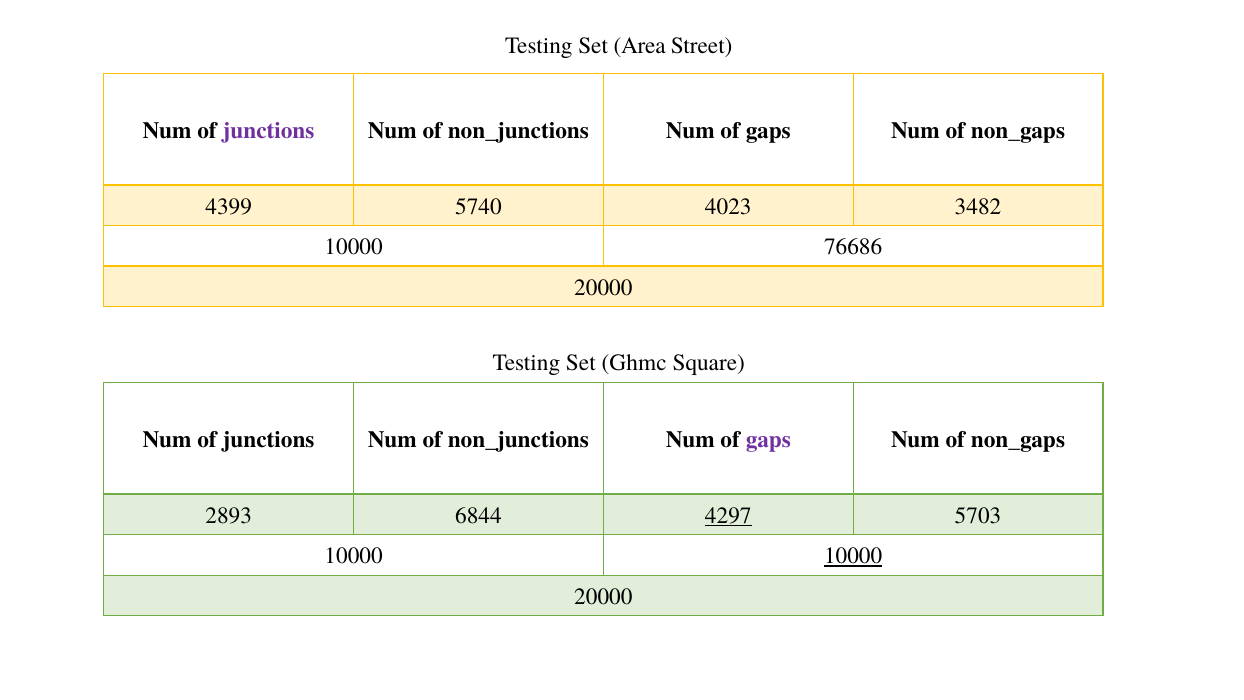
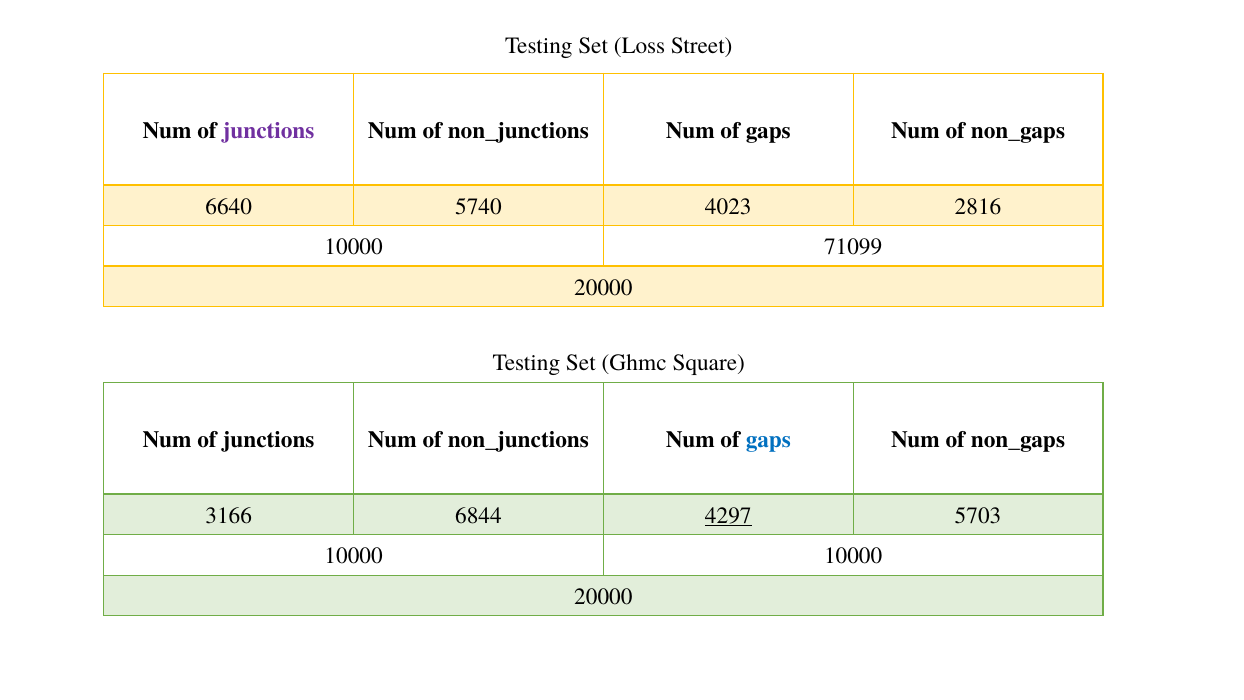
Area: Area -> Loss
4399: 4399 -> 6640
3482: 3482 -> 2816
76686: 76686 -> 71099
gaps at (768, 440) colour: purple -> blue
2893: 2893 -> 3166
10000 at (853, 556) underline: present -> none
